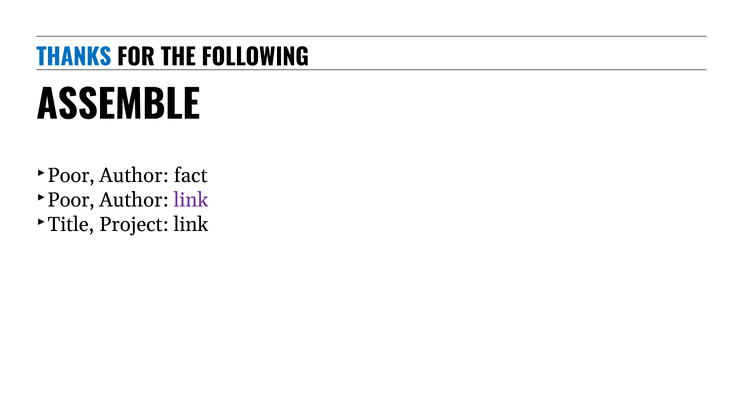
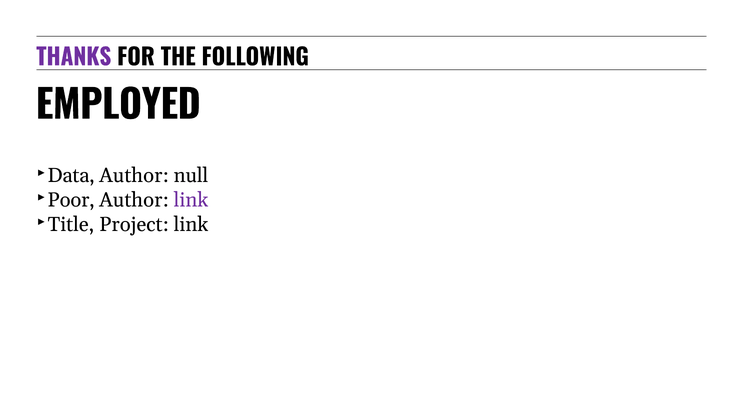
THANKS colour: blue -> purple
ASSEMBLE: ASSEMBLE -> EMPLOYED
Poor at (71, 176): Poor -> Data
fact: fact -> null
